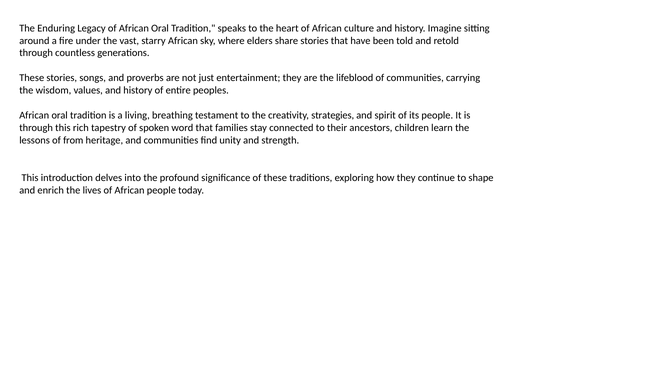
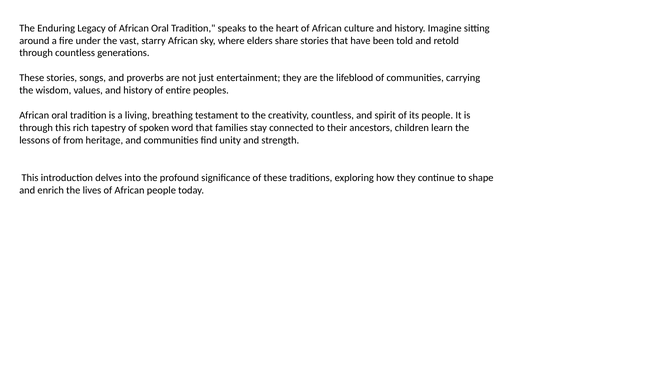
creativity strategies: strategies -> countless
